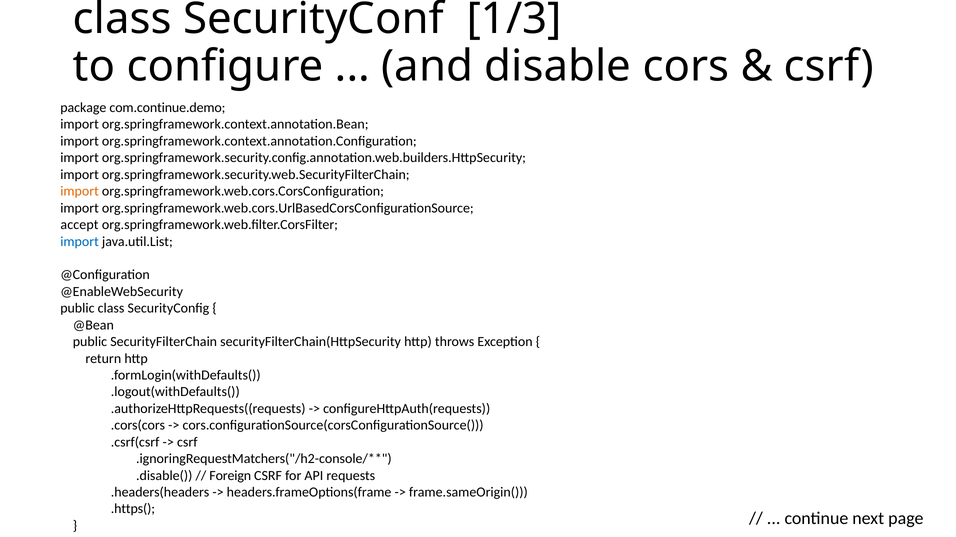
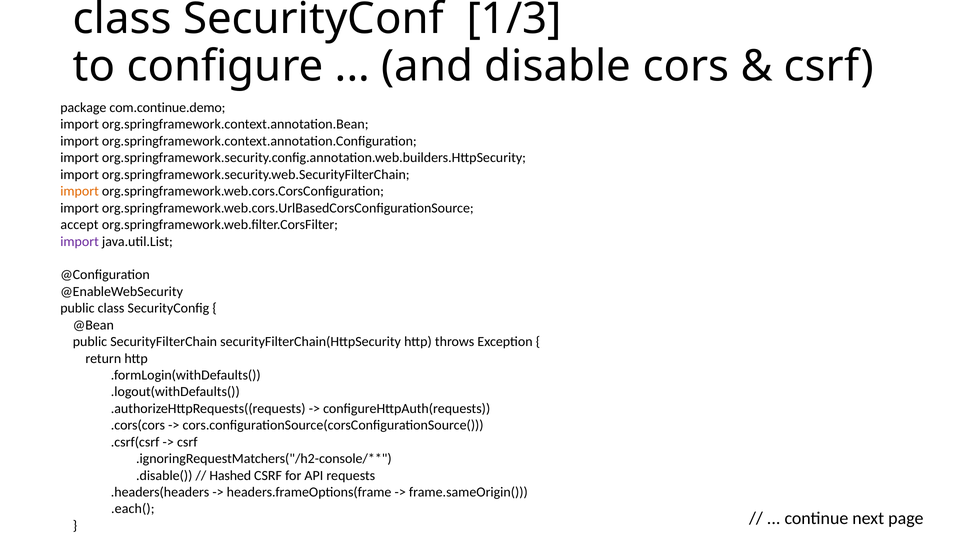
import at (80, 242) colour: blue -> purple
Foreign: Foreign -> Hashed
.https(: .https( -> .each(
